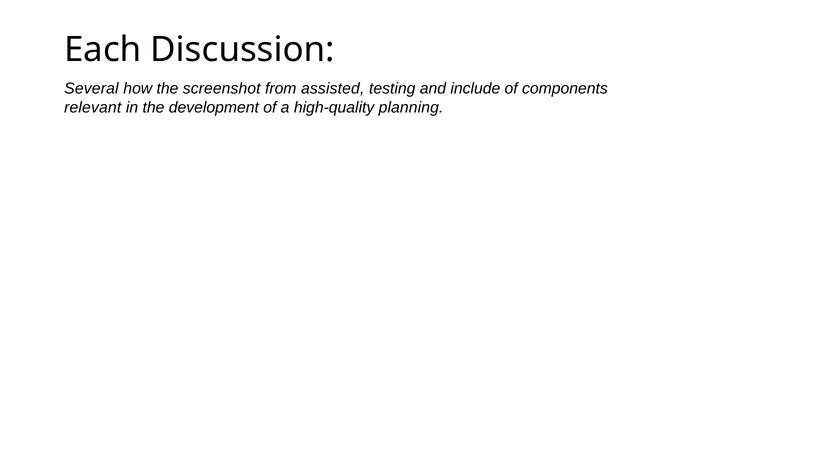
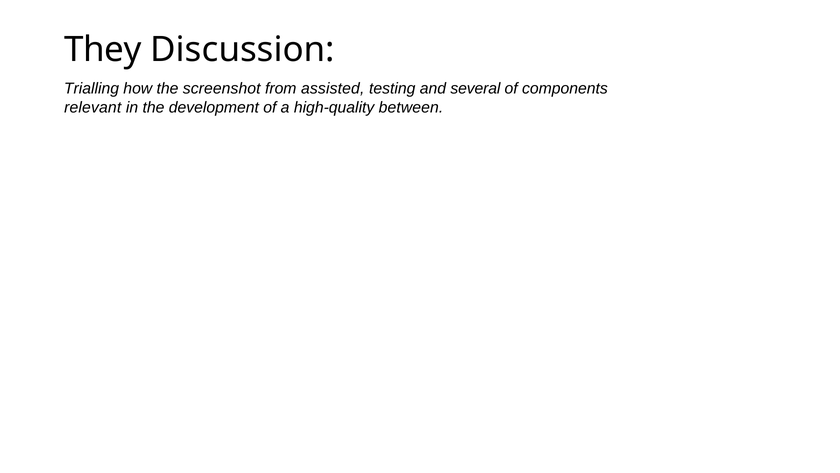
Each: Each -> They
Several: Several -> Trialling
include: include -> several
planning: planning -> between
